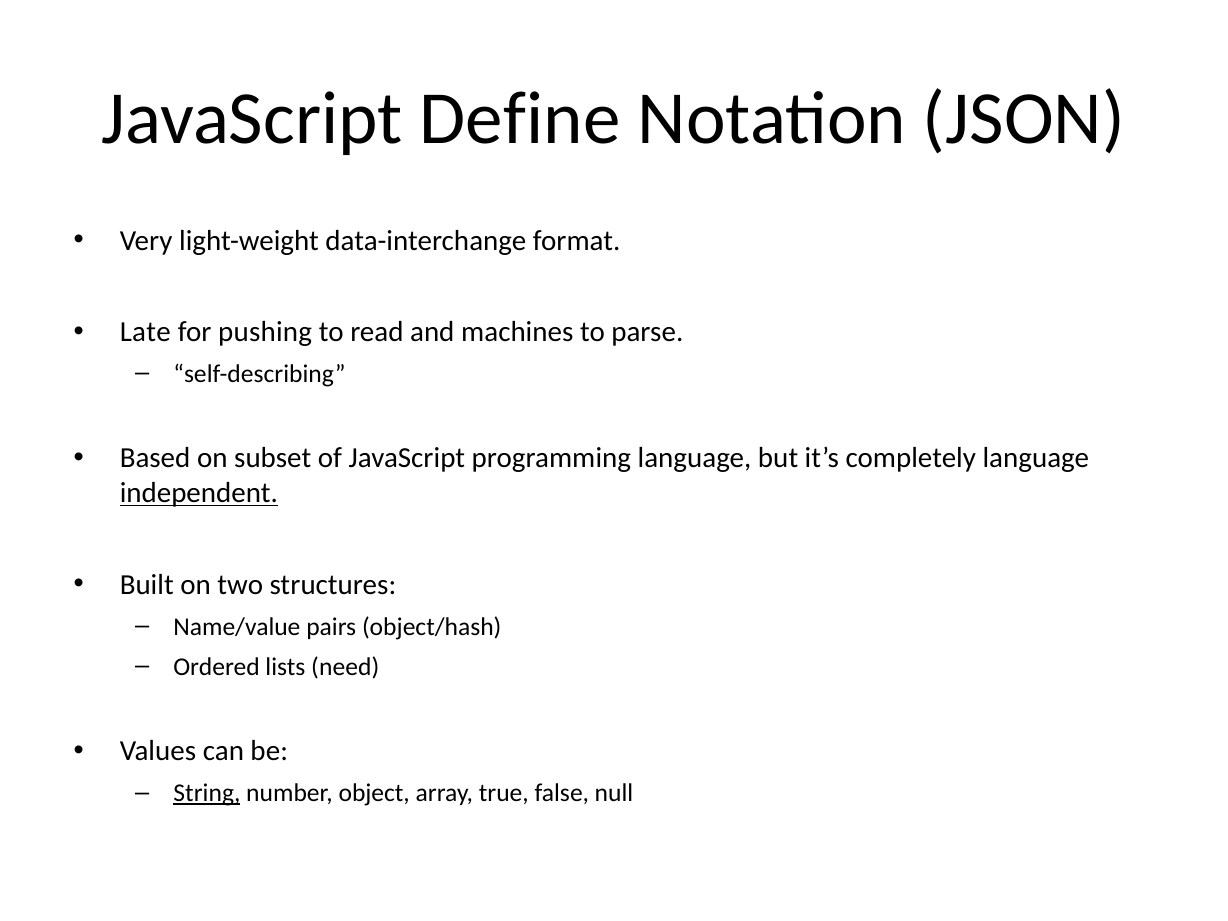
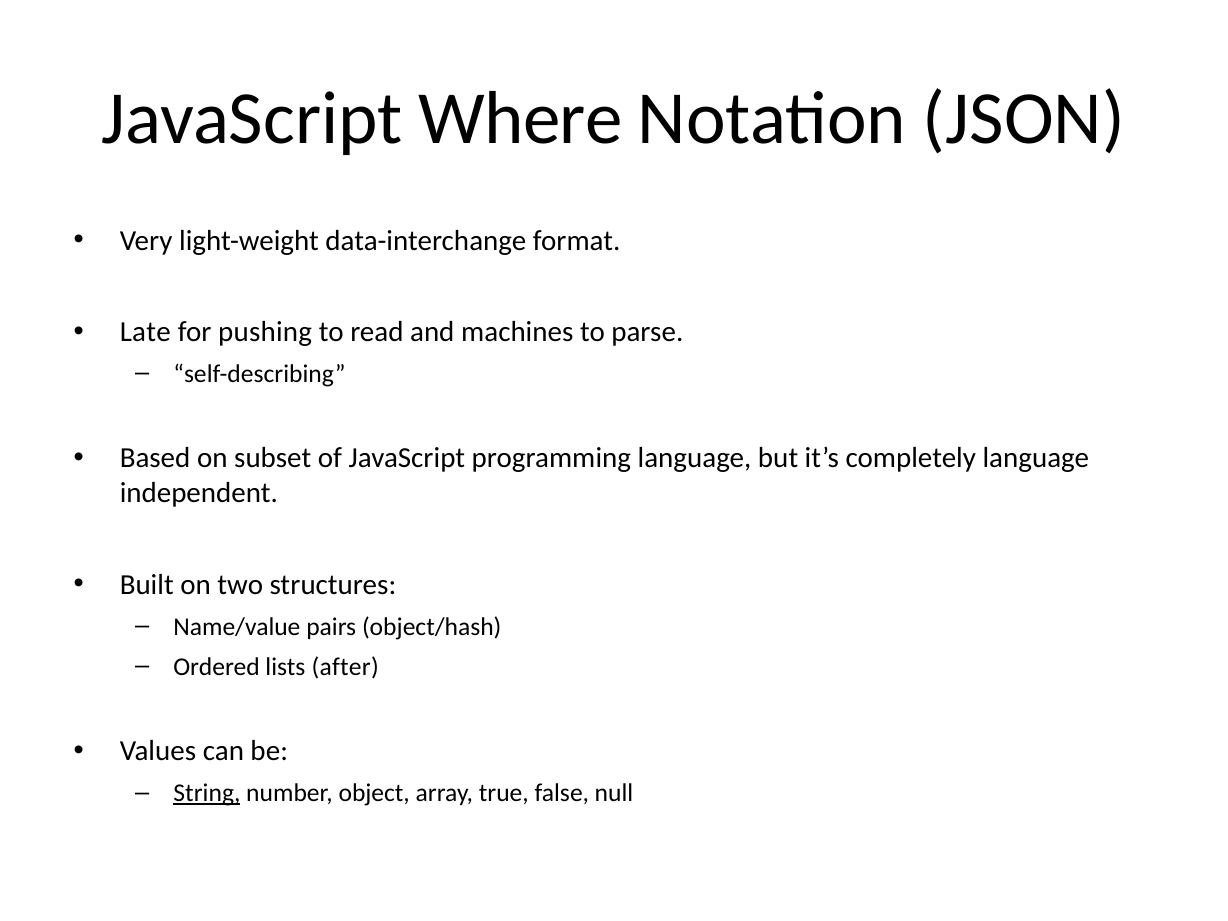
Define: Define -> Where
independent underline: present -> none
need: need -> after
